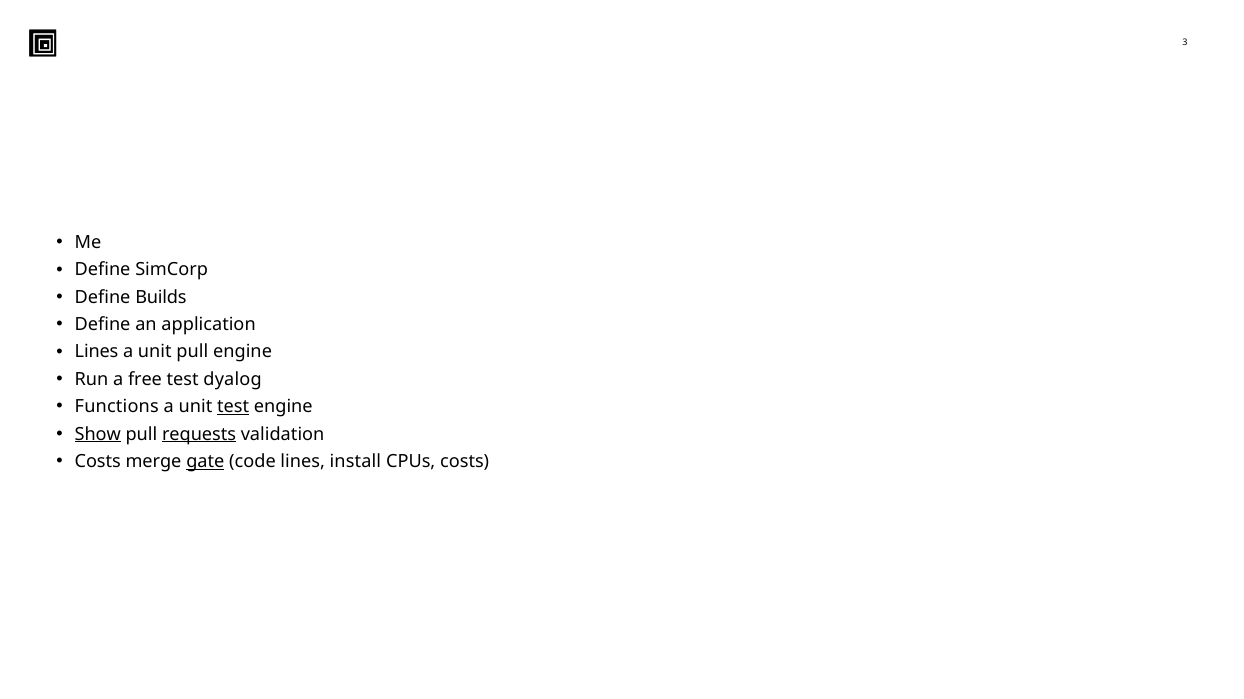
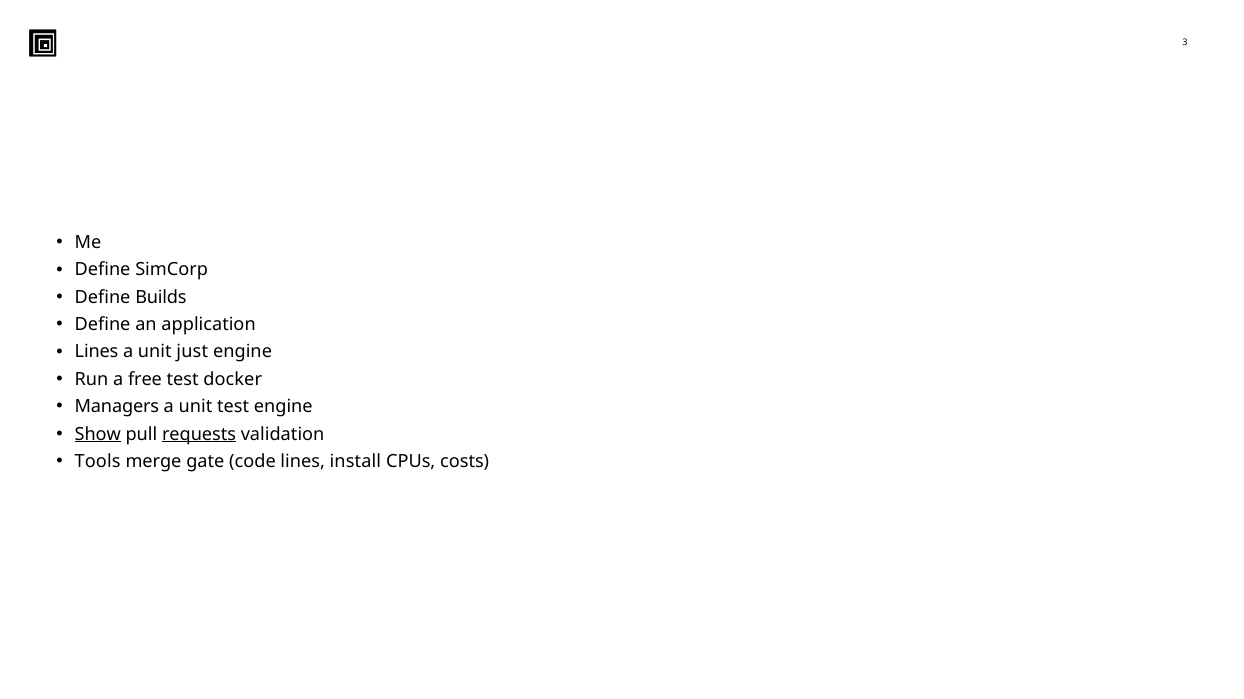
unit pull: pull -> just
dyalog: dyalog -> docker
Functions: Functions -> Managers
test at (233, 407) underline: present -> none
Costs at (98, 462): Costs -> Tools
gate underline: present -> none
